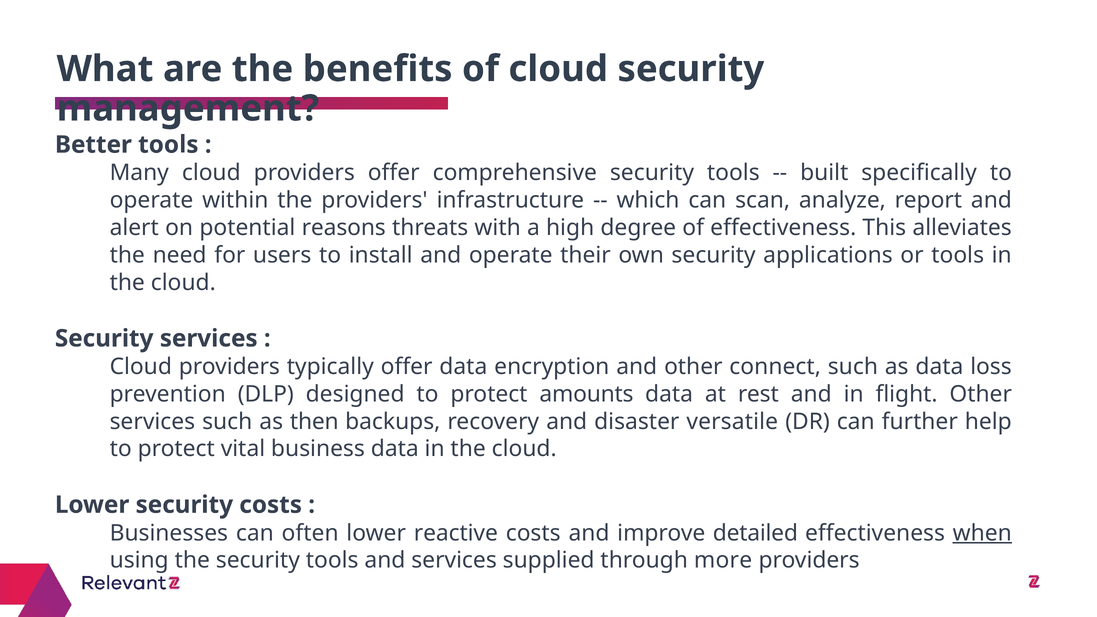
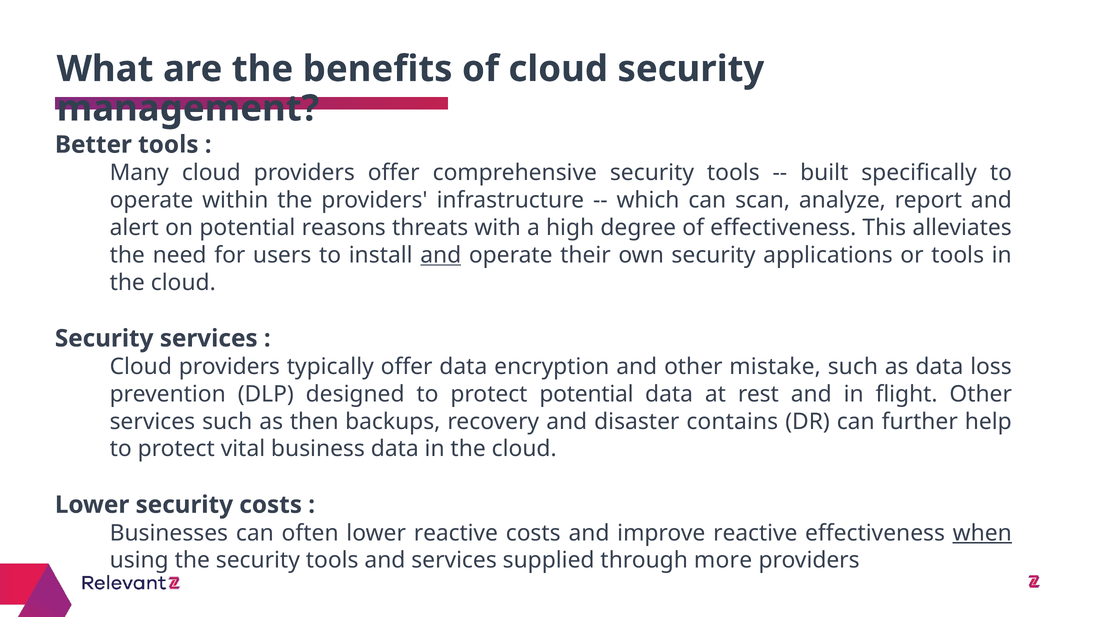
and at (441, 255) underline: none -> present
connect: connect -> mistake
protect amounts: amounts -> potential
versatile: versatile -> contains
improve detailed: detailed -> reactive
